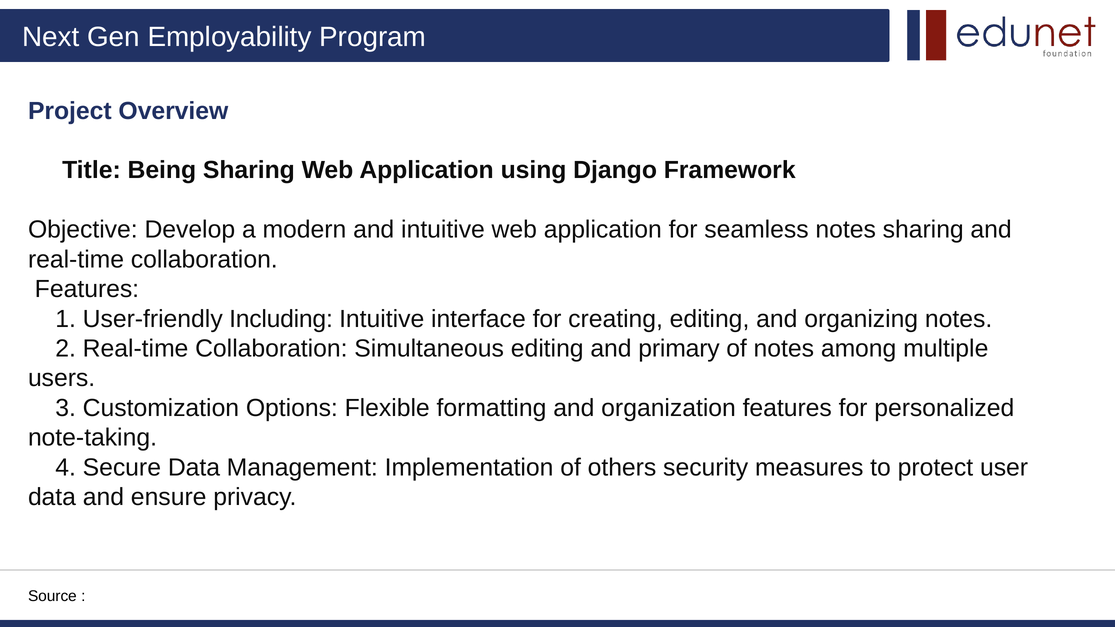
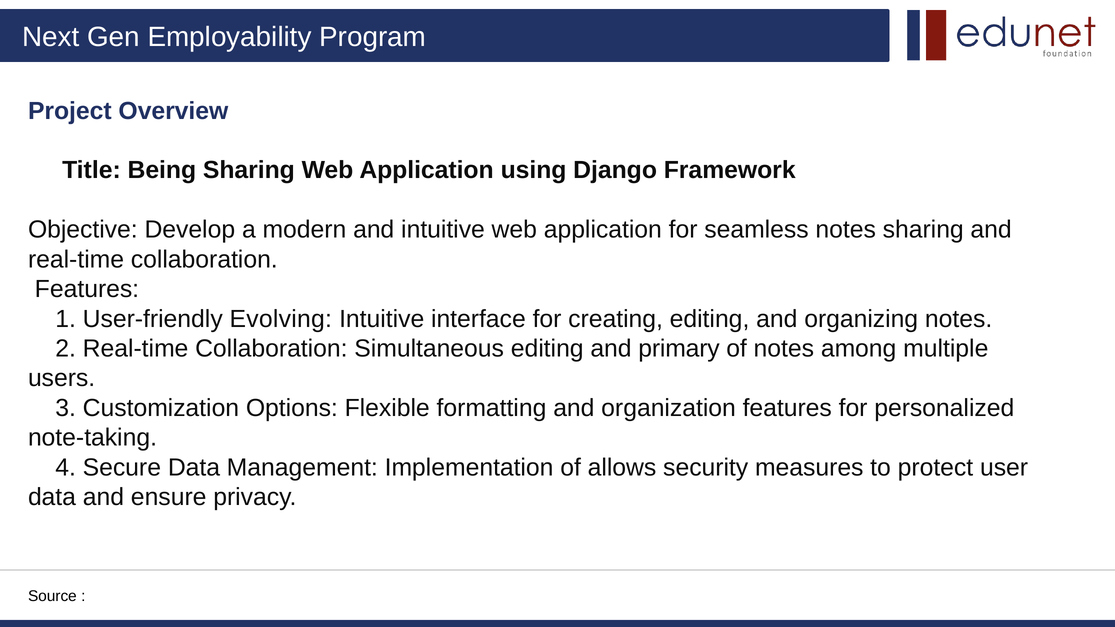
Including: Including -> Evolving
others: others -> allows
